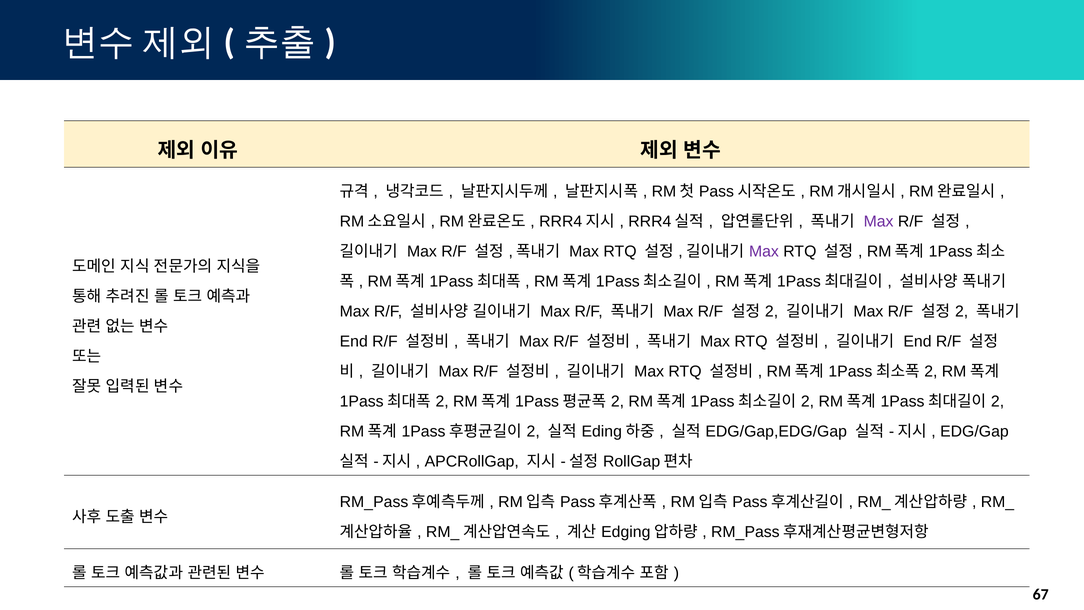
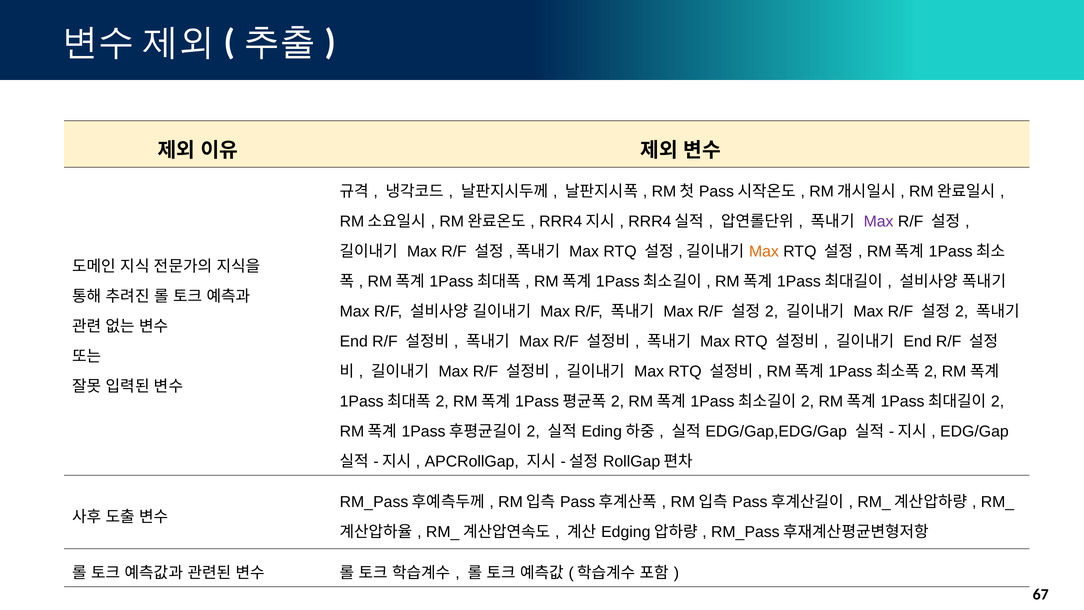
Max at (764, 251) colour: purple -> orange
